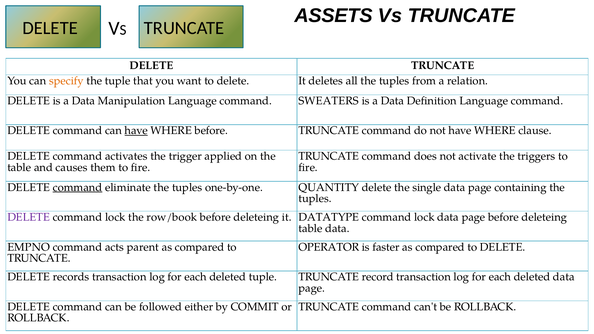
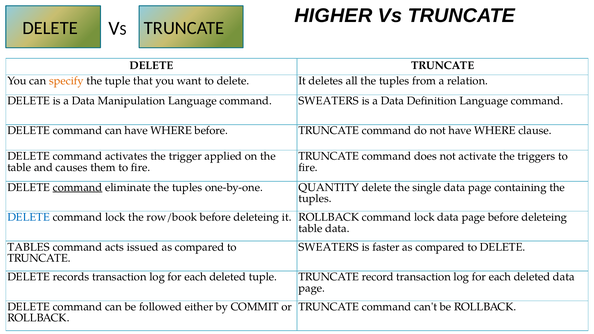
ASSETS: ASSETS -> HIGHER
have at (136, 131) underline: present -> none
DELETE at (29, 217) colour: purple -> blue
it DATATYPE: DATATYPE -> ROLLBACK
EMPNO: EMPNO -> TABLES
parent: parent -> issued
OPERATOR at (329, 247): OPERATOR -> SWEATERS
